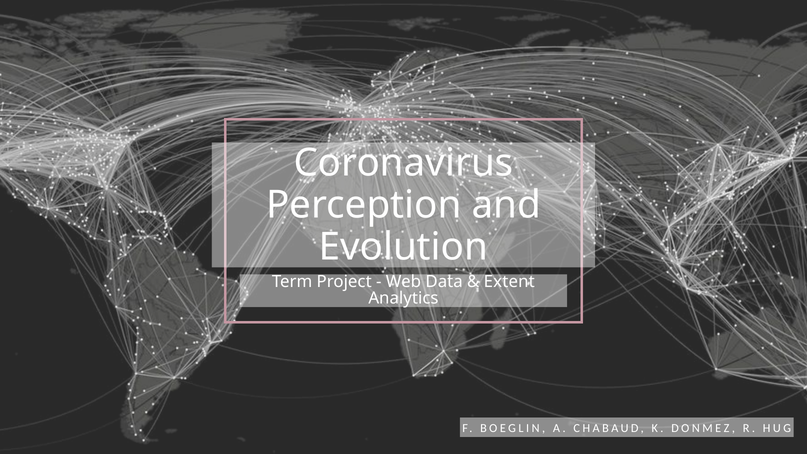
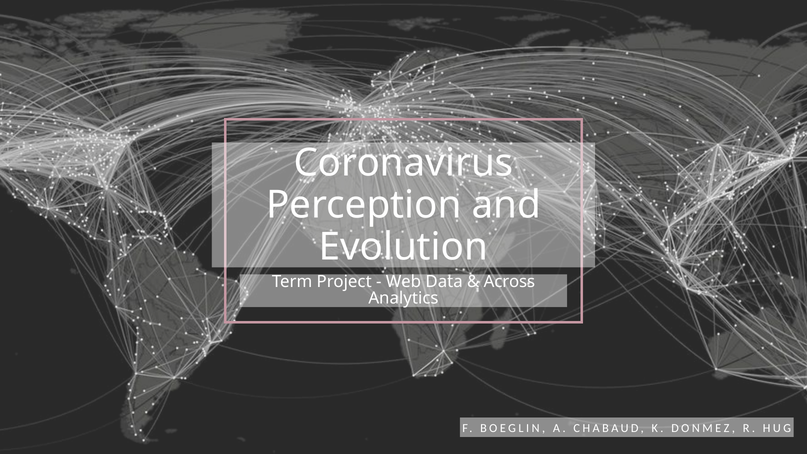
Extent: Extent -> Across
